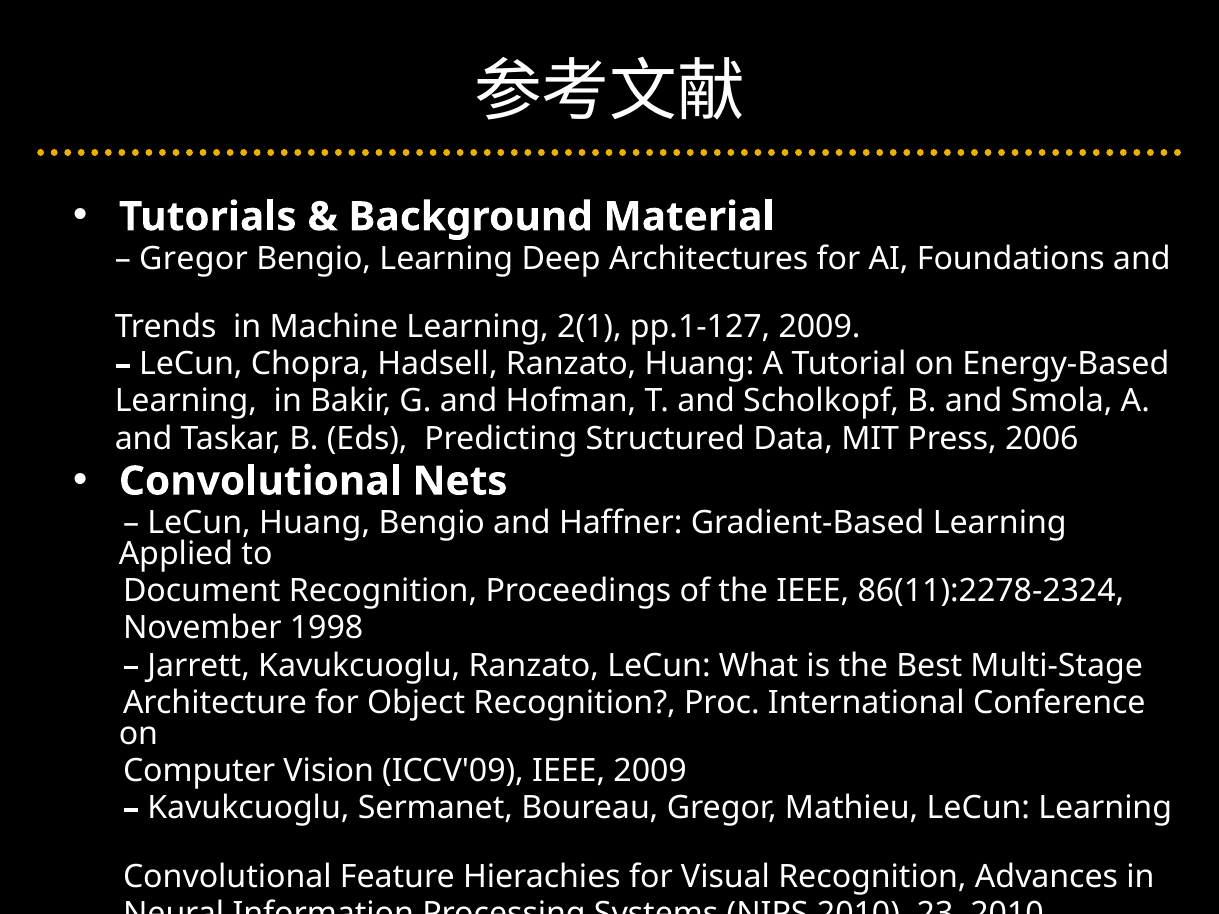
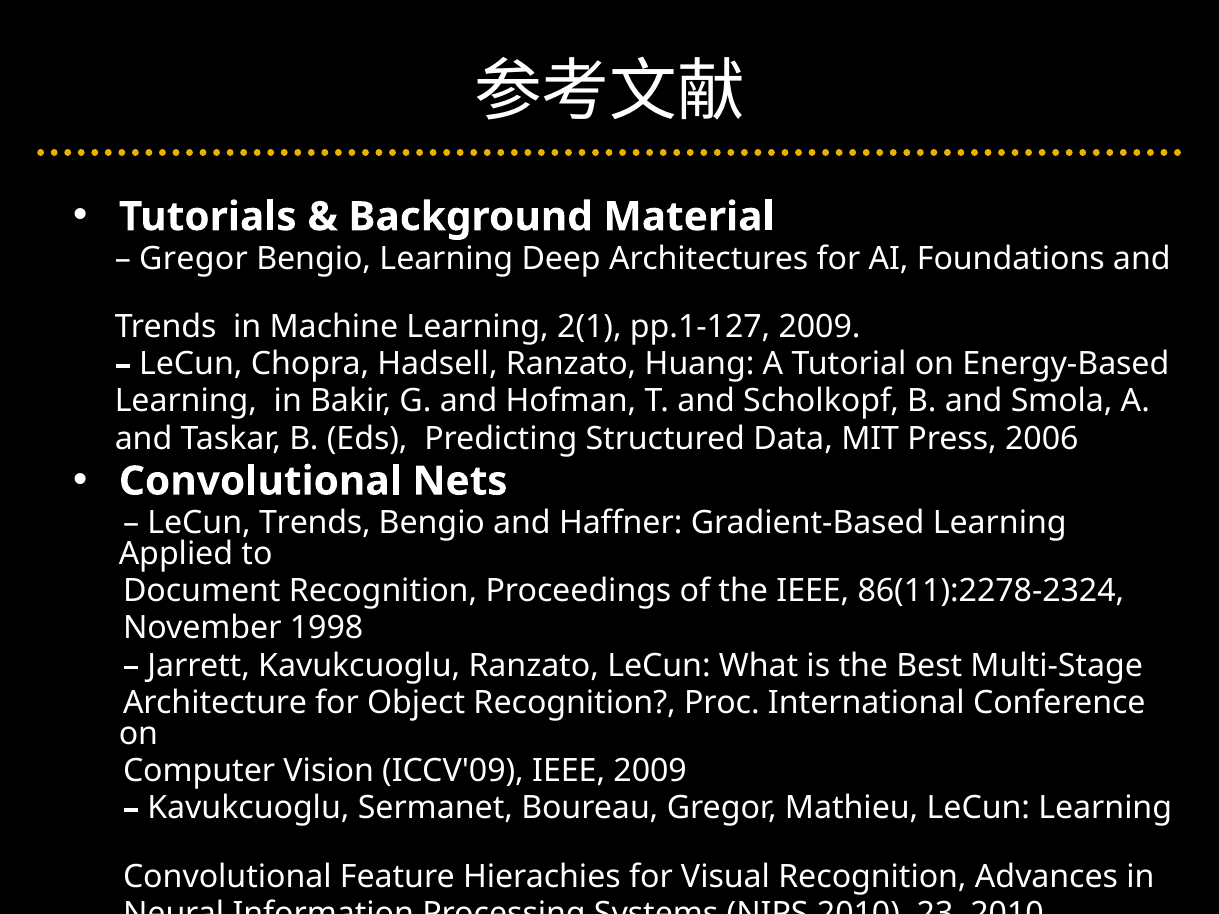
LeCun Huang: Huang -> Trends
